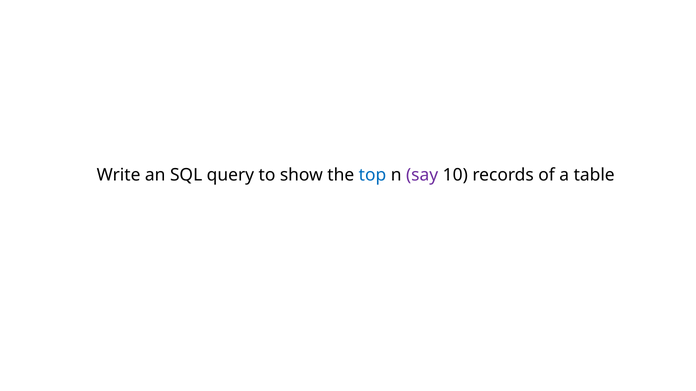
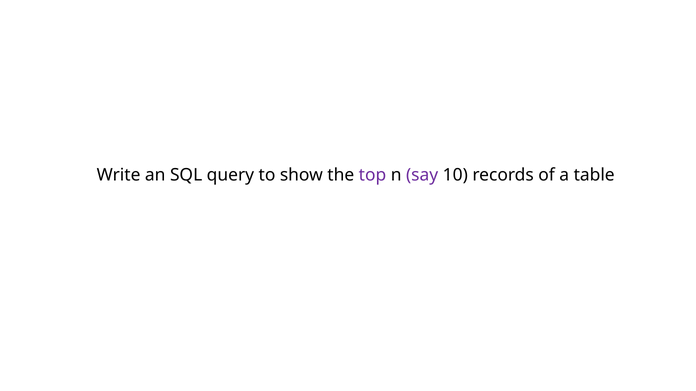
top colour: blue -> purple
